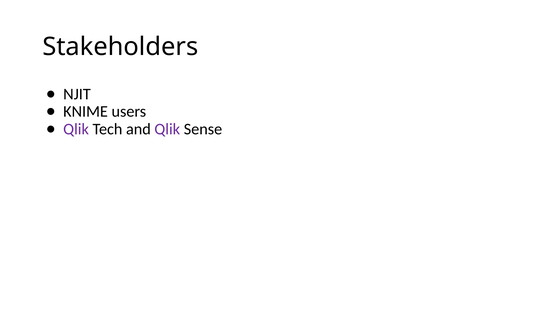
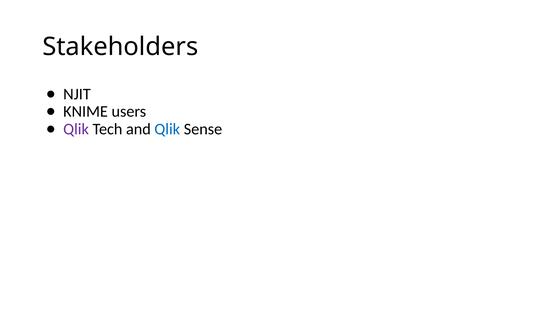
Qlik at (167, 129) colour: purple -> blue
